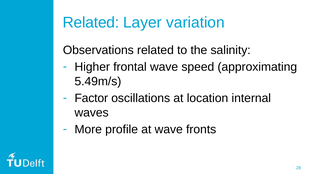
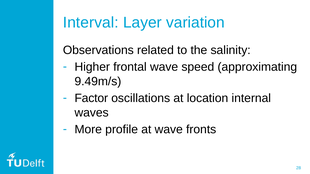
Related at (91, 23): Related -> Interval
5.49m/s: 5.49m/s -> 9.49m/s
